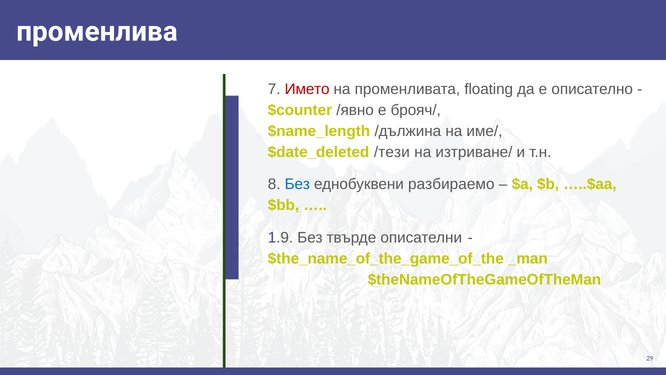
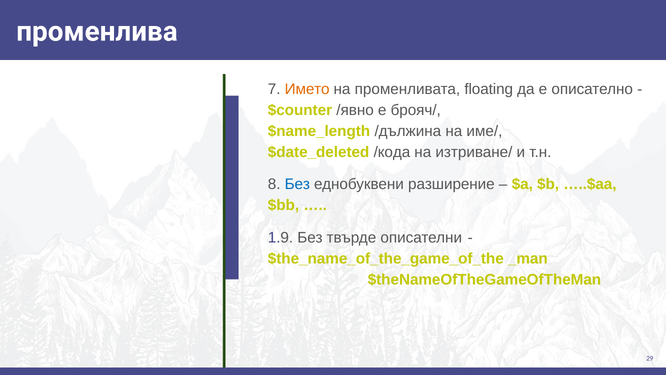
Името colour: red -> orange
/тези: /тези -> /кода
разбираемо: разбираемо -> разширение
